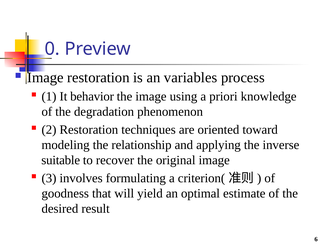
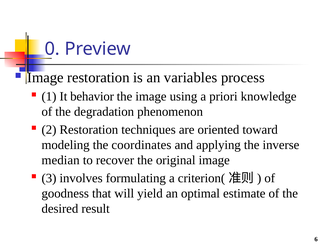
relationship: relationship -> coordinates
suitable: suitable -> median
